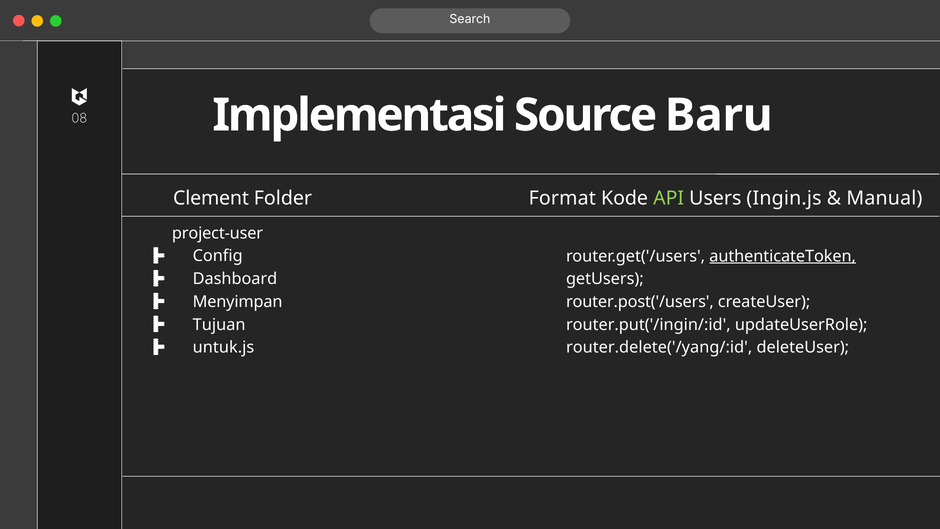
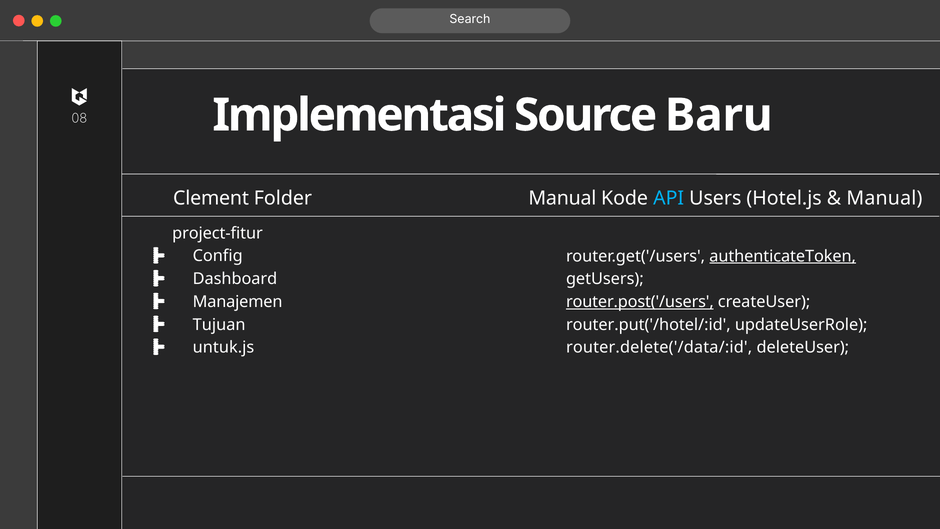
Format at (562, 198): Format -> Manual
API colour: light green -> light blue
Ingin.js: Ingin.js -> Hotel.js
project-user: project-user -> project-fitur
Menyimpan: Menyimpan -> Manajemen
router.post('/users underline: none -> present
router.put('/ingin/:id: router.put('/ingin/:id -> router.put('/hotel/:id
router.delete('/yang/:id: router.delete('/yang/:id -> router.delete('/data/:id
